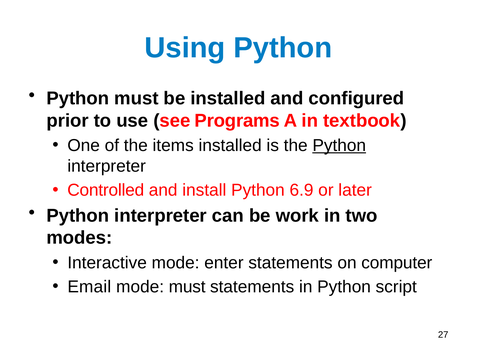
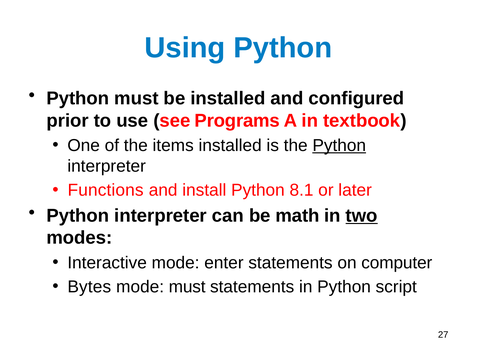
Controlled: Controlled -> Functions
6.9: 6.9 -> 8.1
work: work -> math
two underline: none -> present
Email: Email -> Bytes
